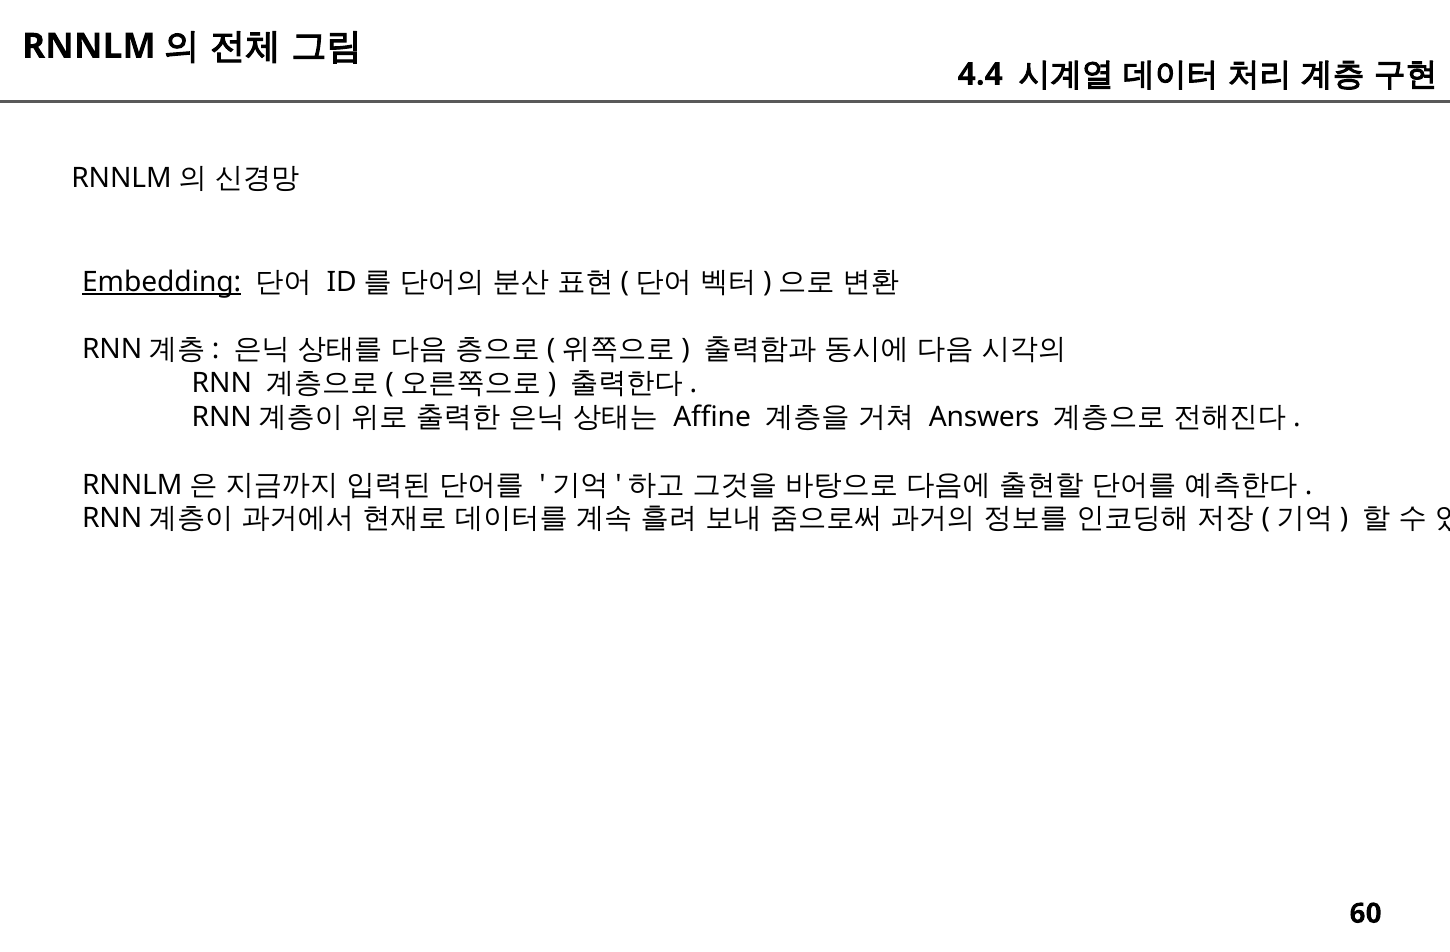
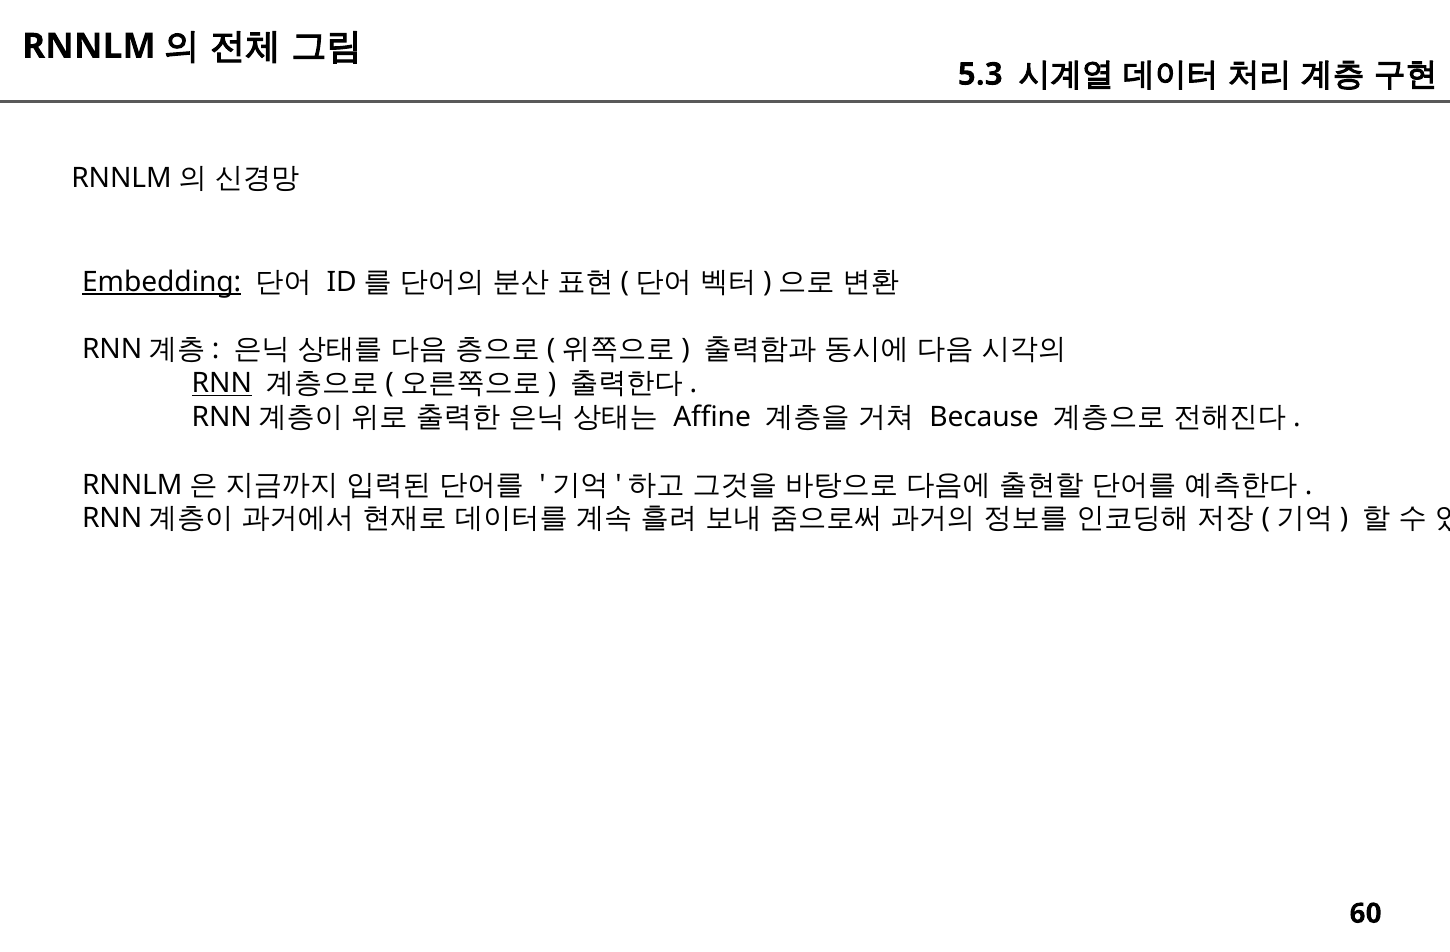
4.4: 4.4 -> 5.3
RNN underline: none -> present
Answers: Answers -> Because
